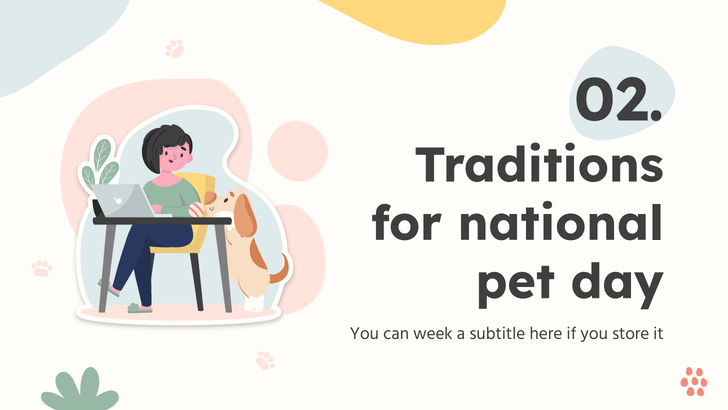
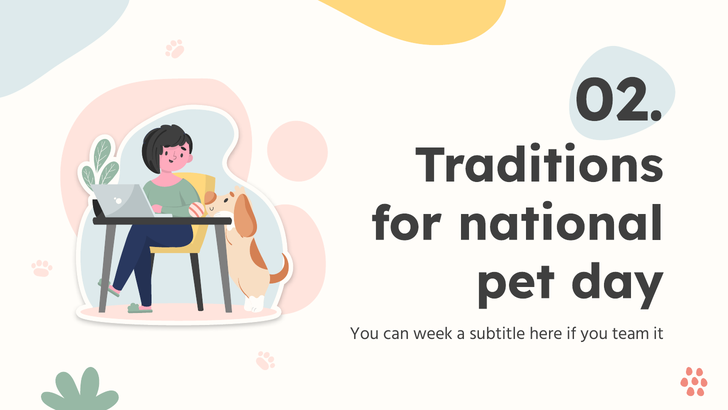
store: store -> team
